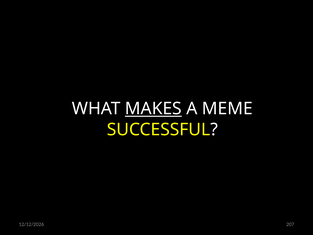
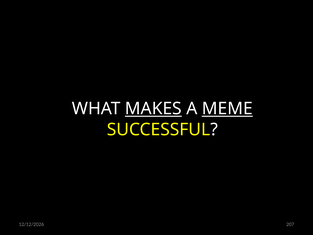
MEME underline: none -> present
